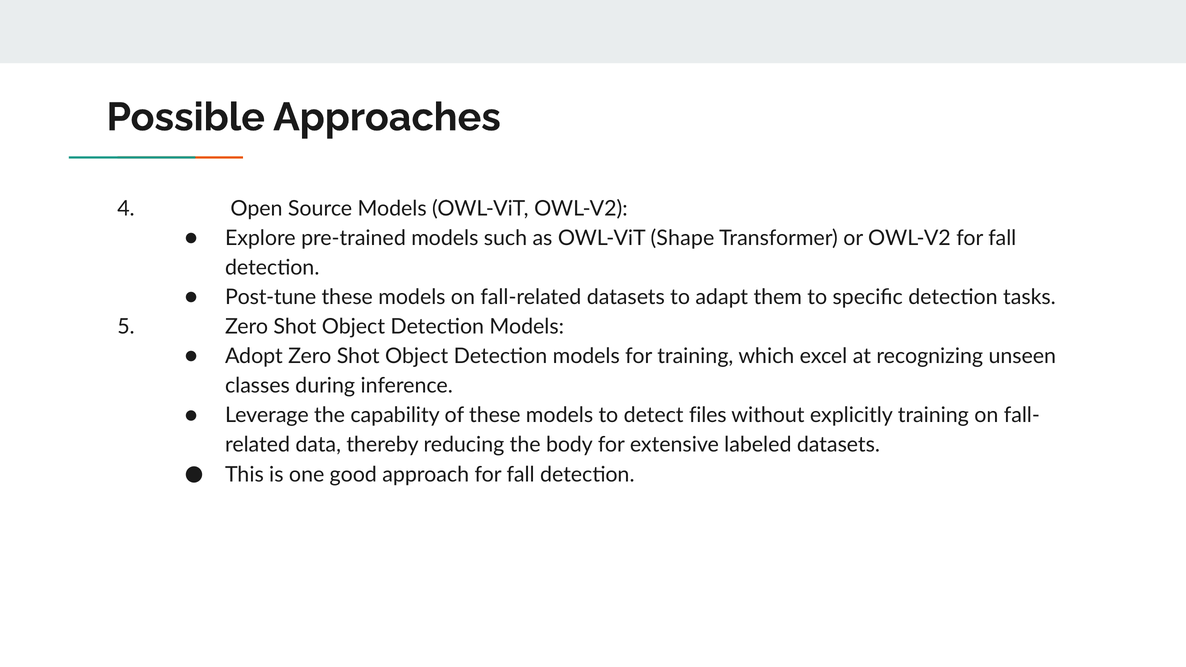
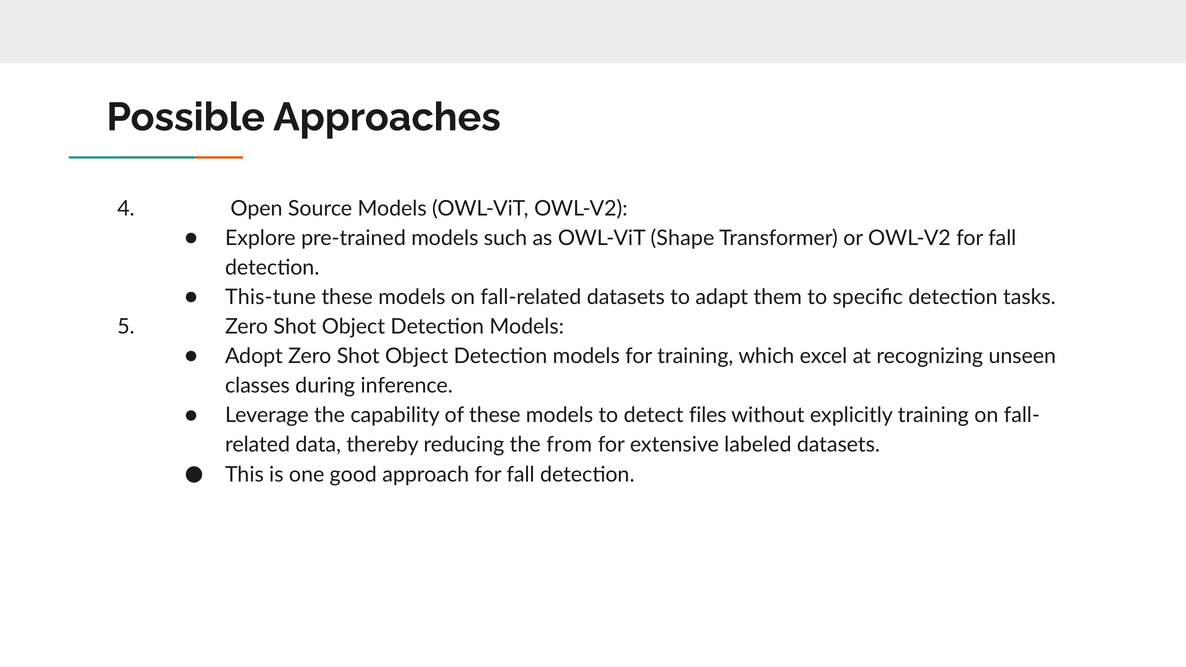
Post-tune: Post-tune -> This-tune
body: body -> from
